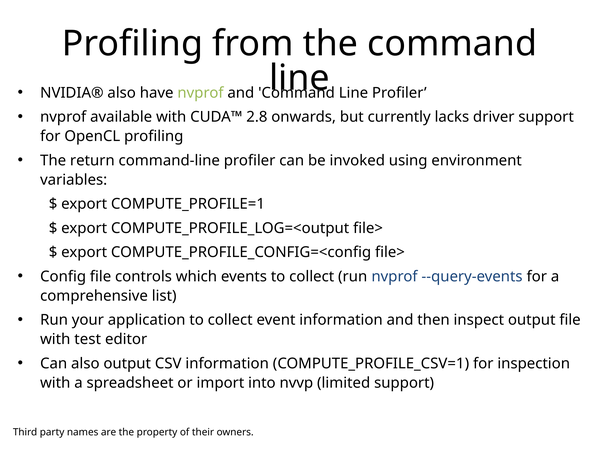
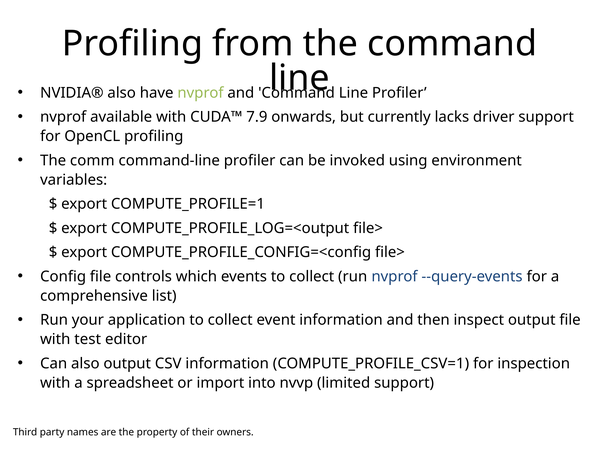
2.8: 2.8 -> 7.9
return: return -> comm
